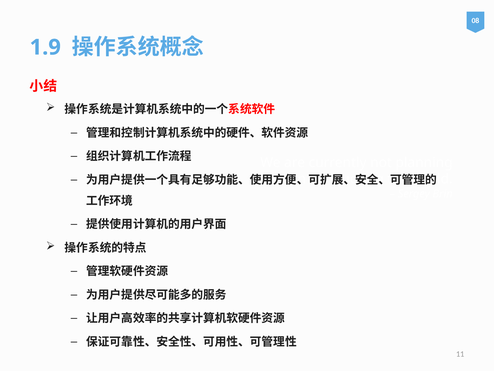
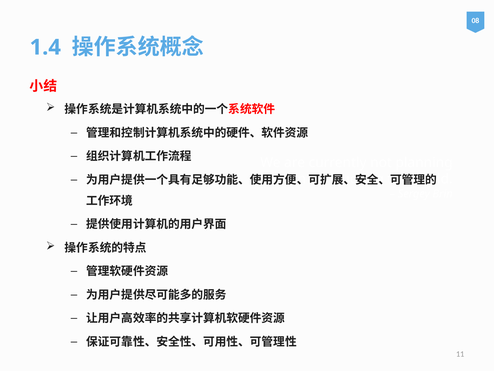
1.9: 1.9 -> 1.4
